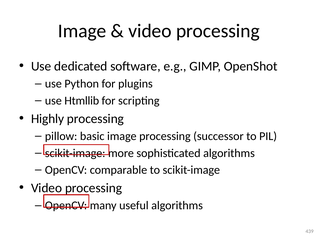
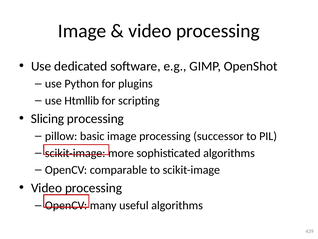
Highly: Highly -> Slicing
